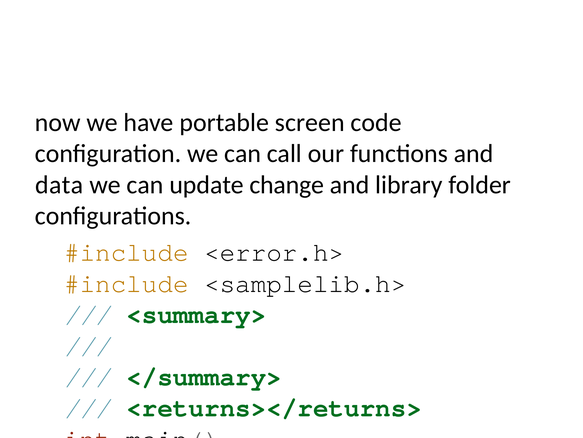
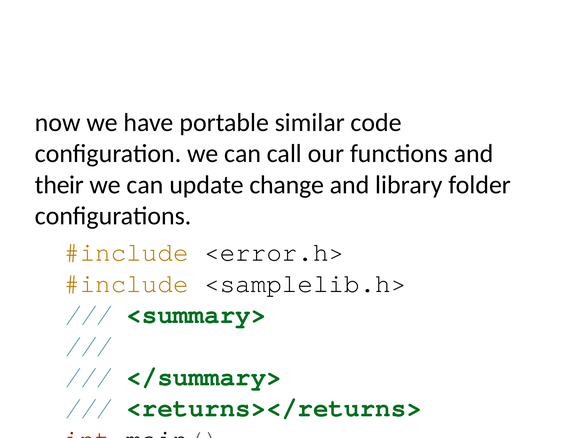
screen: screen -> similar
data: data -> their
